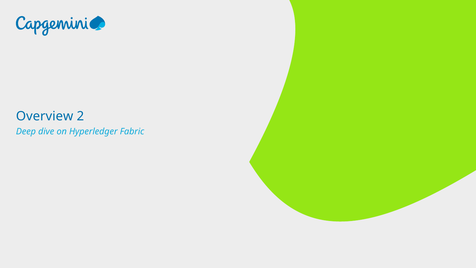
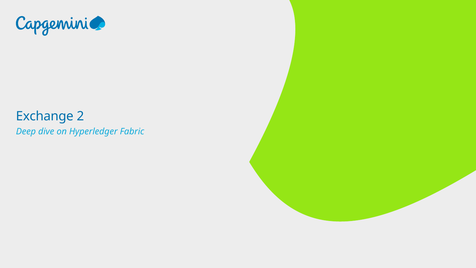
Overview: Overview -> Exchange
